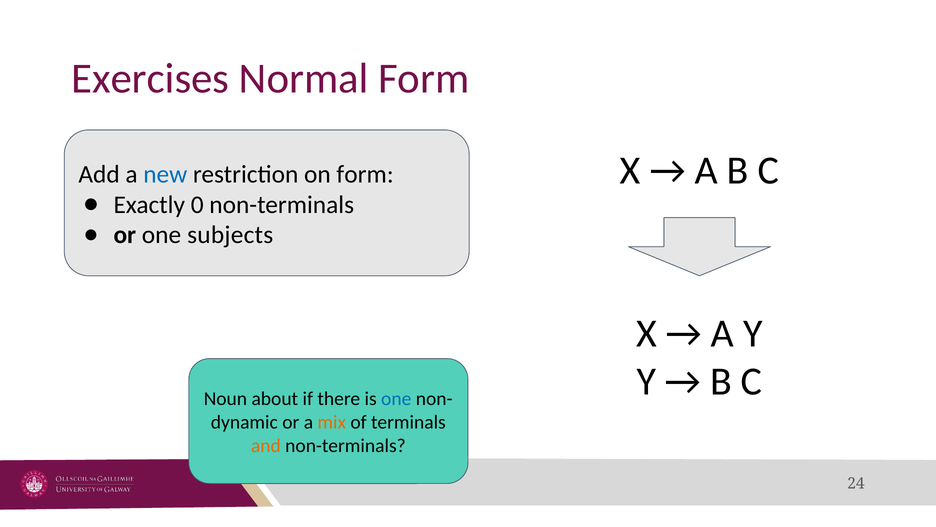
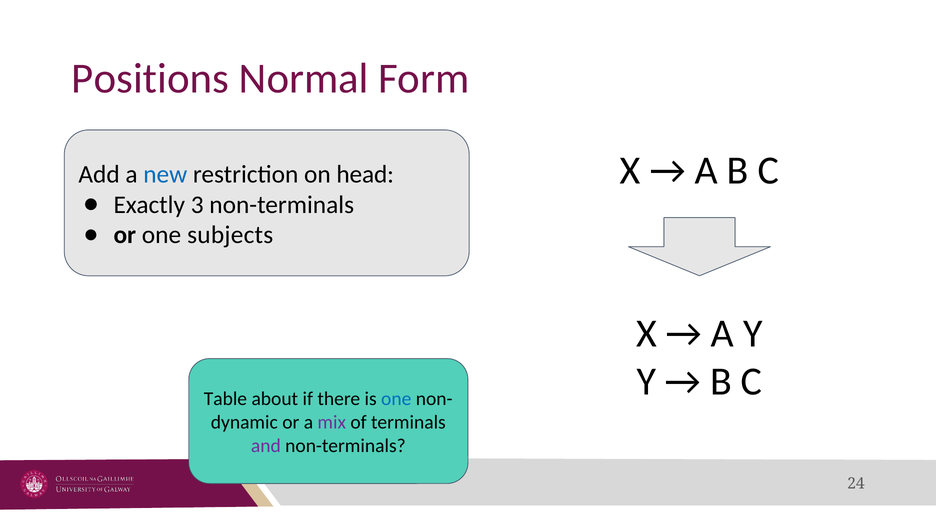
Exercises: Exercises -> Positions
on form: form -> head
0: 0 -> 3
Noun: Noun -> Table
mix colour: orange -> purple
and colour: orange -> purple
